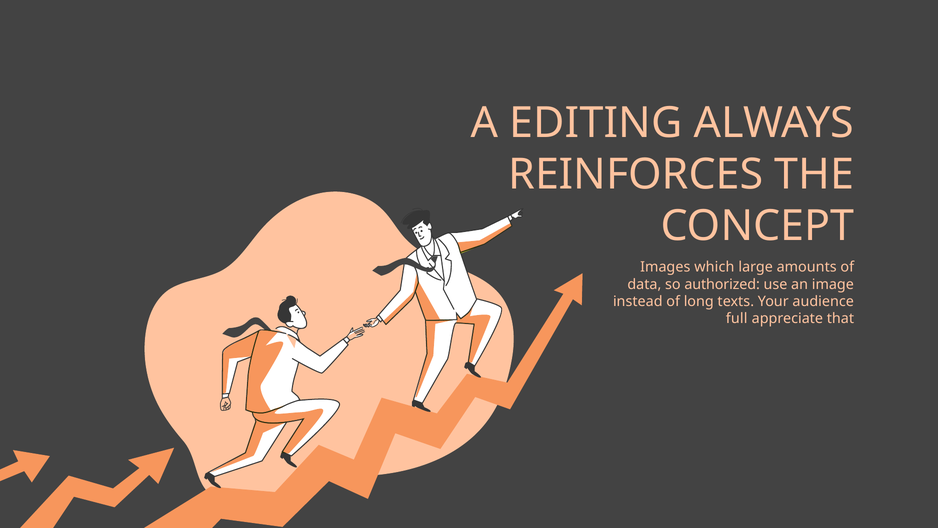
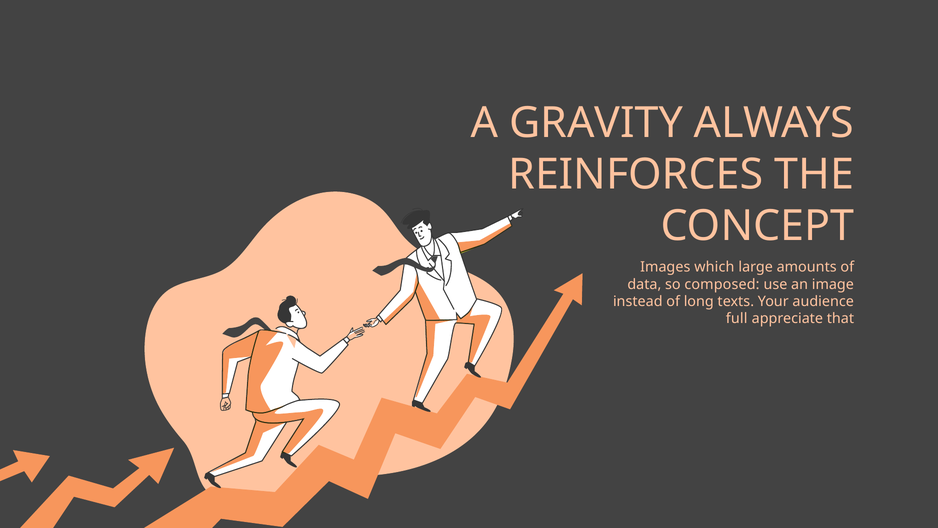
EDITING: EDITING -> GRAVITY
authorized: authorized -> composed
